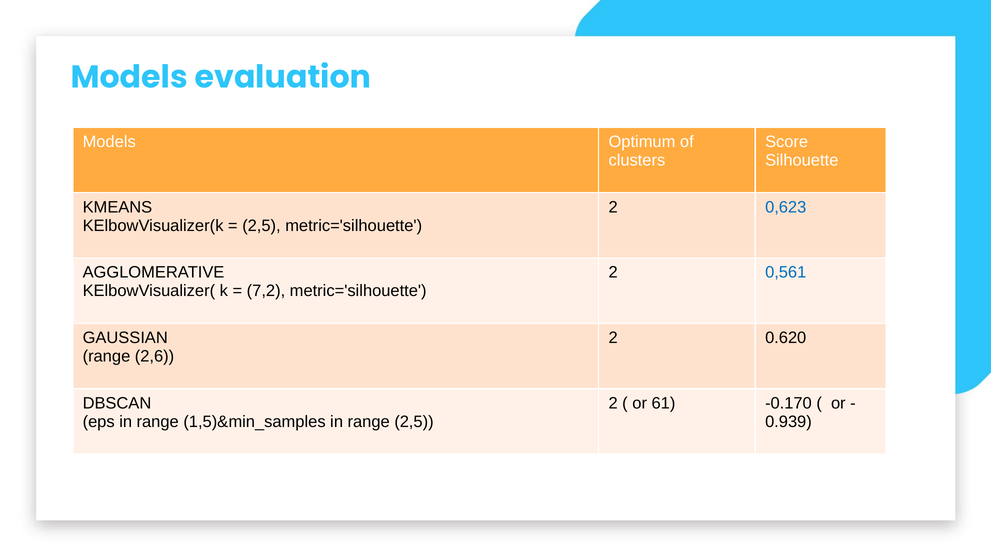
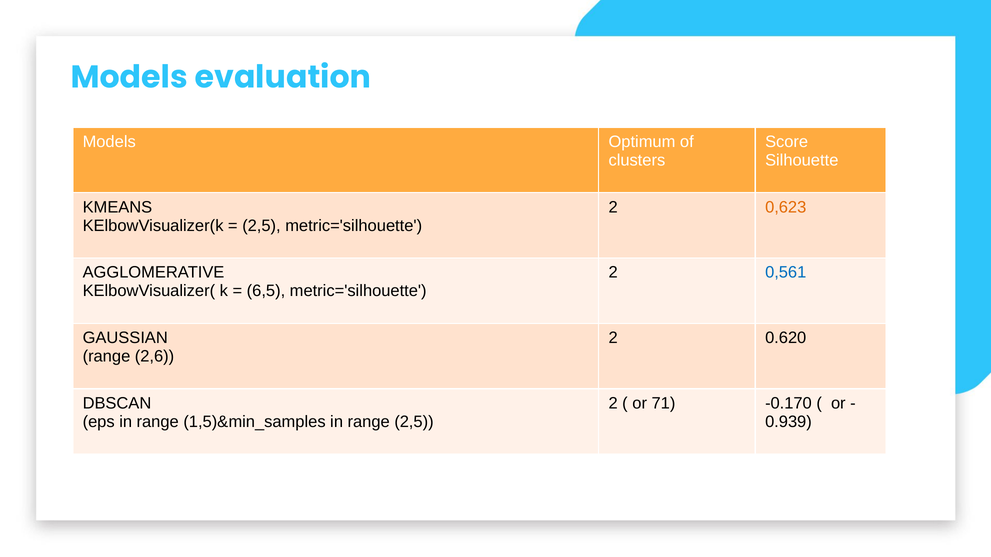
0,623 colour: blue -> orange
7,2: 7,2 -> 6,5
61: 61 -> 71
